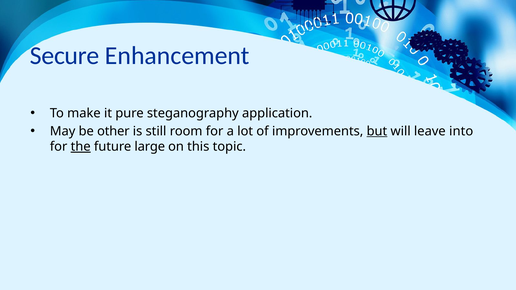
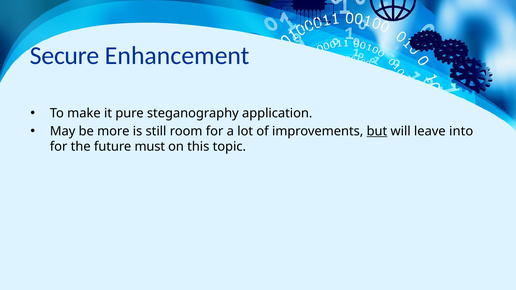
other: other -> more
the underline: present -> none
large: large -> must
